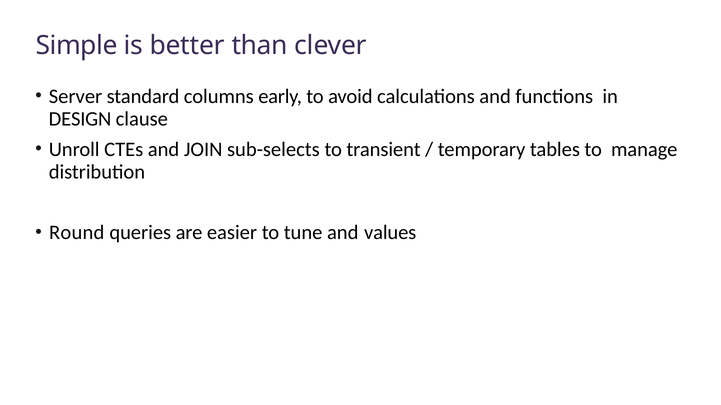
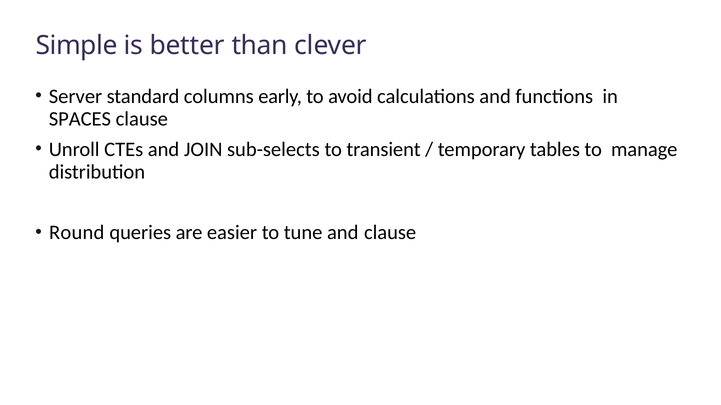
DESIGN: DESIGN -> SPACES
and values: values -> clause
